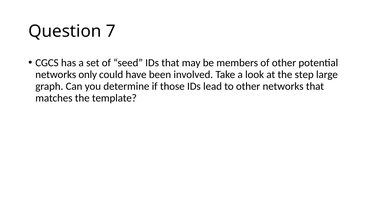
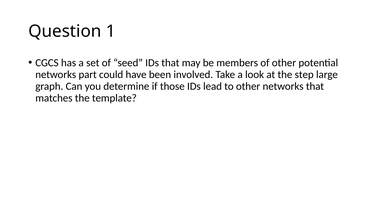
7: 7 -> 1
only: only -> part
